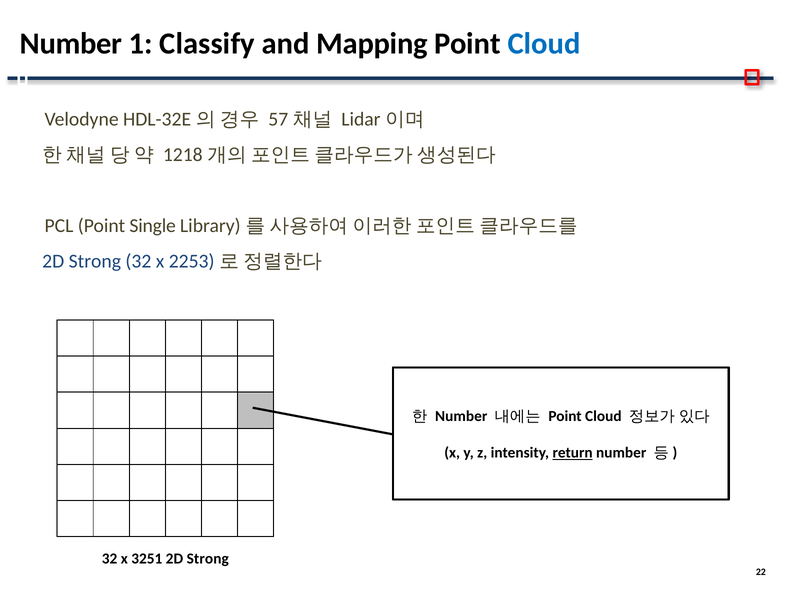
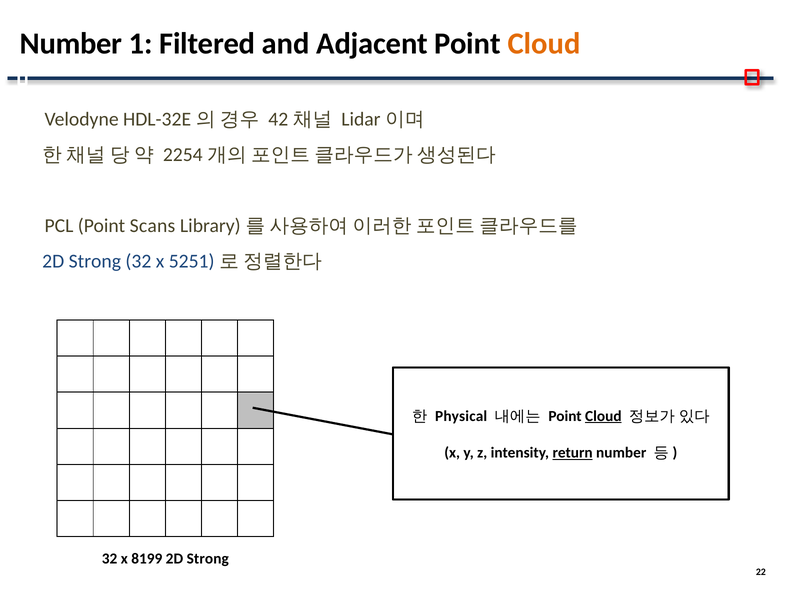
Classify: Classify -> Filtered
Mapping: Mapping -> Adjacent
Cloud at (544, 43) colour: blue -> orange
57: 57 -> 42
1218: 1218 -> 2254
Single: Single -> Scans
2253: 2253 -> 5251
Number at (461, 416): Number -> Physical
Cloud at (603, 416) underline: none -> present
3251: 3251 -> 8199
